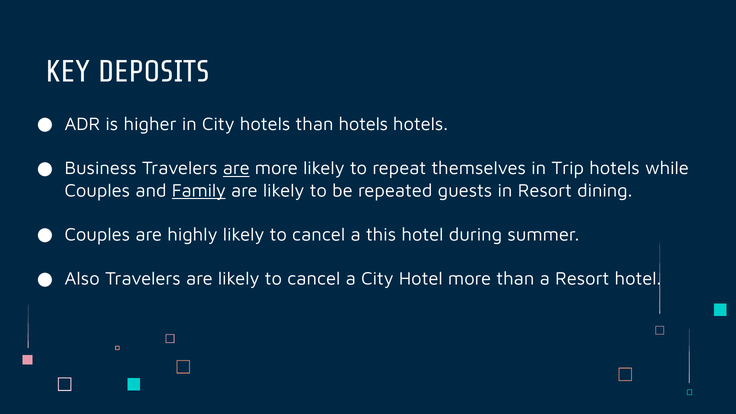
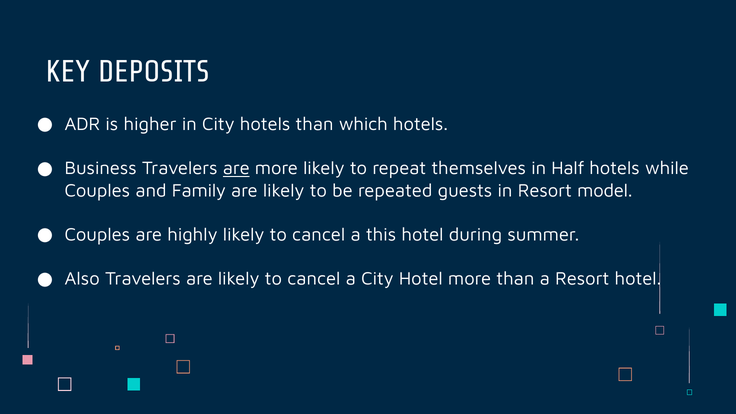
than hotels: hotels -> which
Trip: Trip -> Half
Family underline: present -> none
dining: dining -> model
